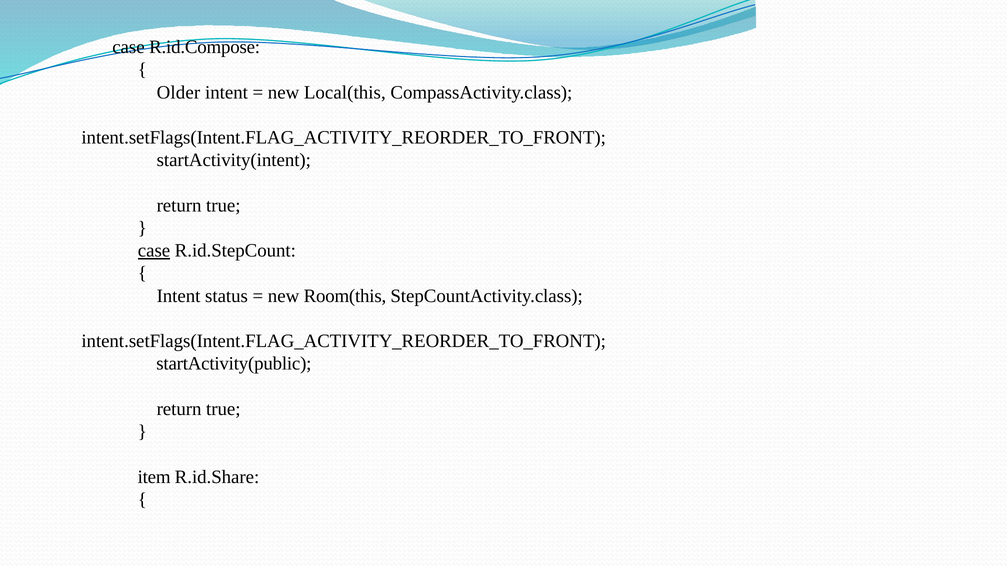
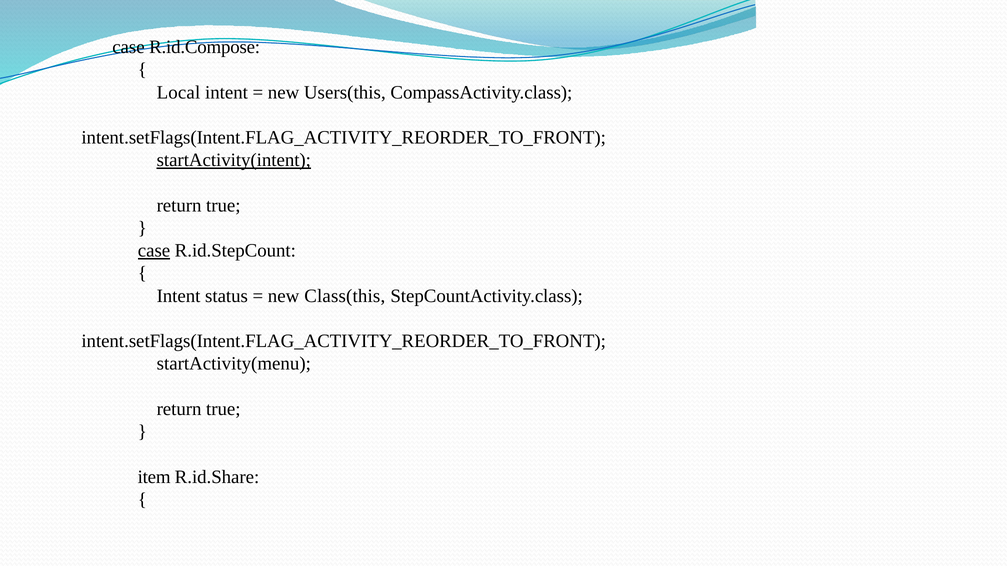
Older: Older -> Local
Local(this: Local(this -> Users(this
startActivity(intent underline: none -> present
Room(this: Room(this -> Class(this
startActivity(public: startActivity(public -> startActivity(menu
